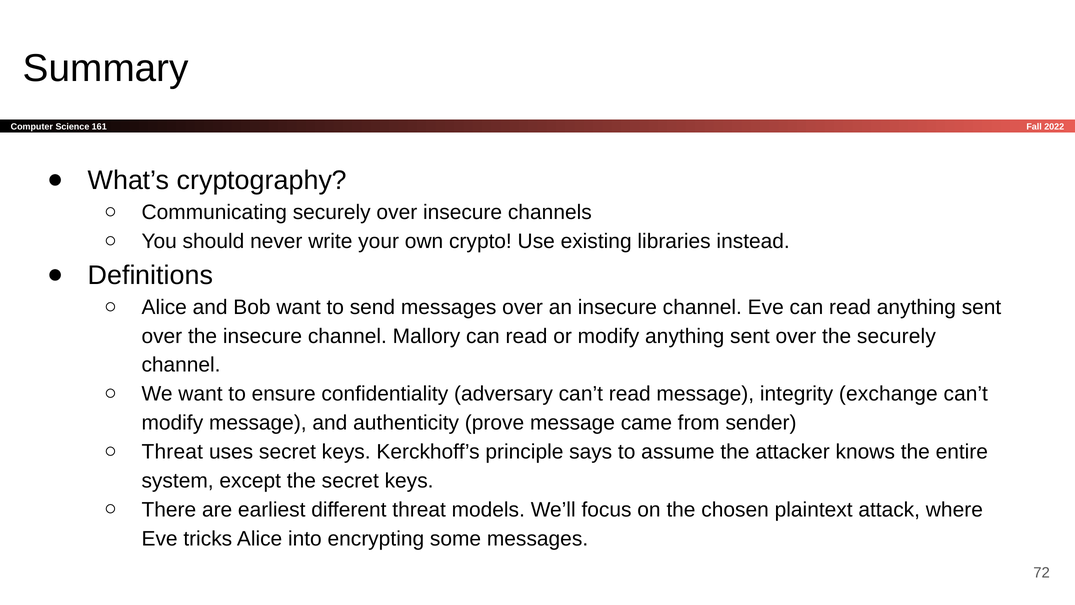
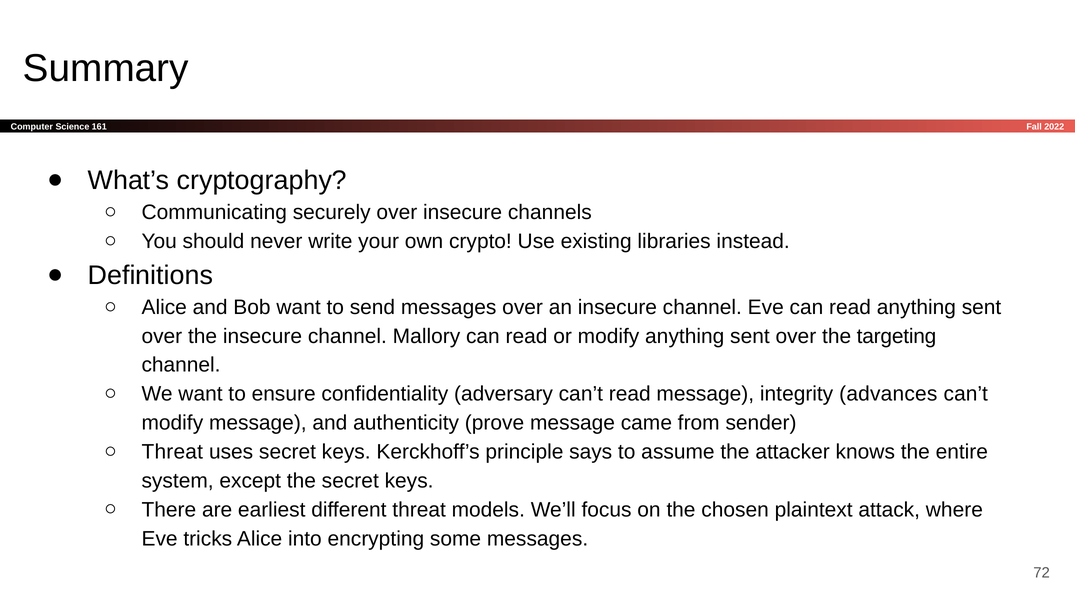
the securely: securely -> targeting
exchange: exchange -> advances
